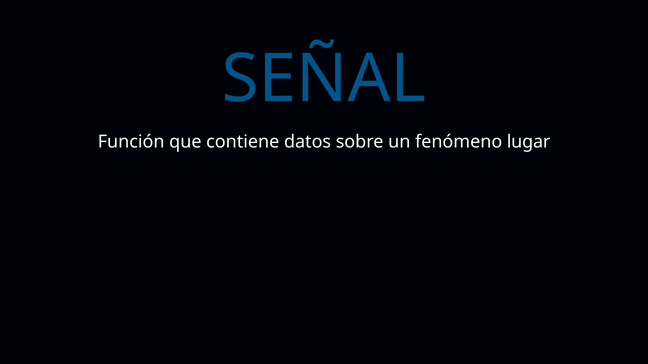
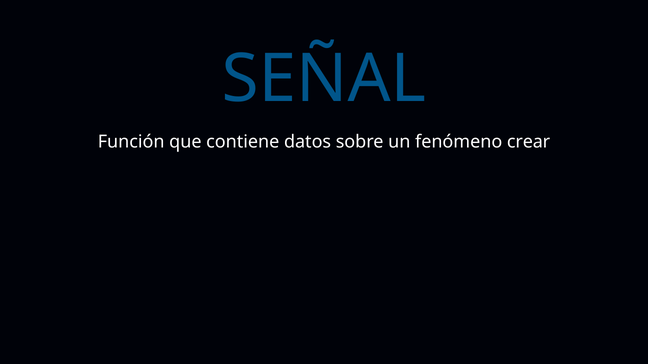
lugar: lugar -> crear
